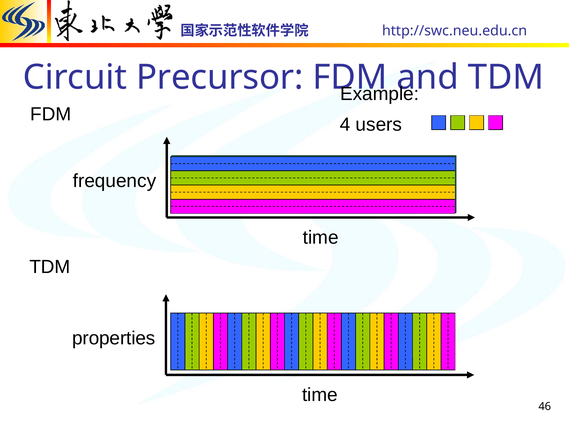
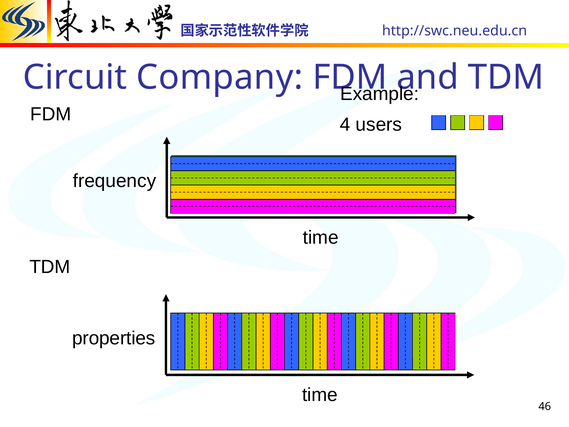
Precursor: Precursor -> Company
